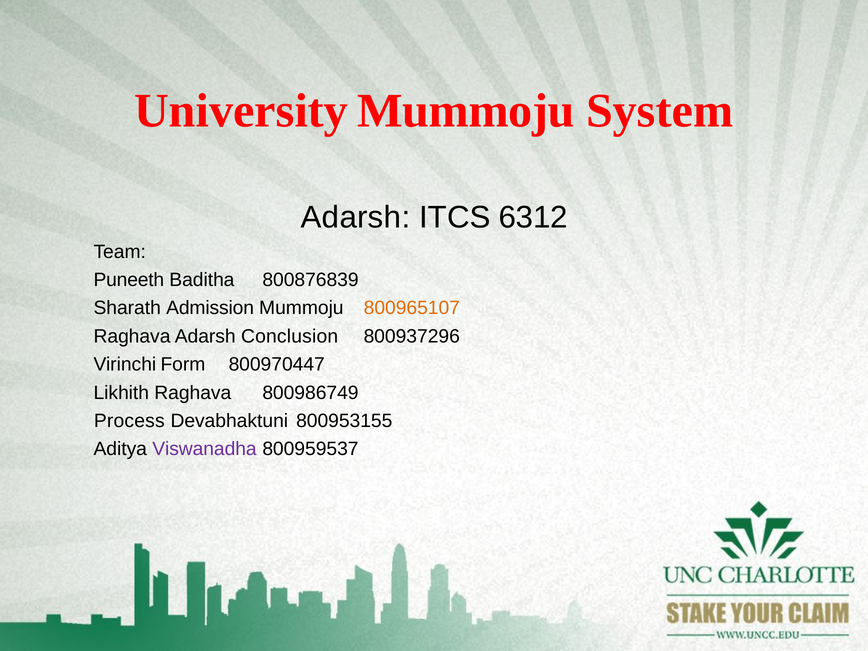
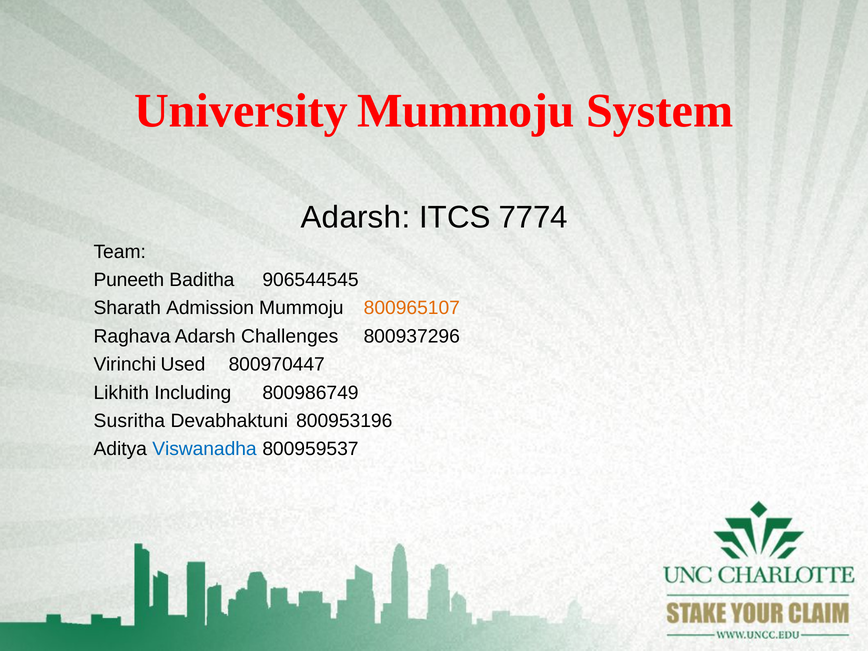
6312: 6312 -> 7774
800876839: 800876839 -> 906544545
Conclusion: Conclusion -> Challenges
Form: Form -> Used
Likhith Raghava: Raghava -> Including
Process: Process -> Susritha
800953155: 800953155 -> 800953196
Viswanadha colour: purple -> blue
